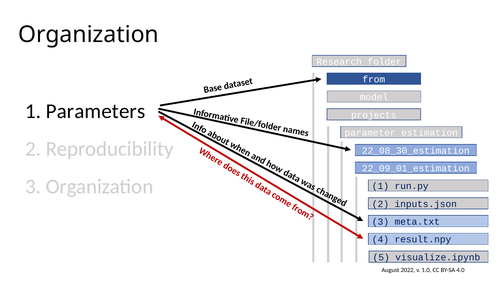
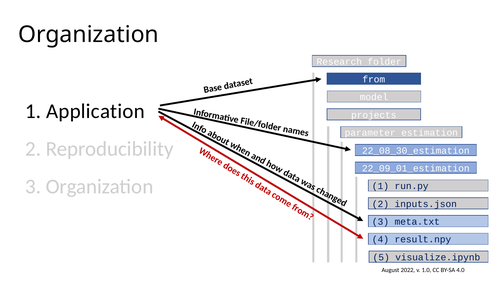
Parameters: Parameters -> Application
